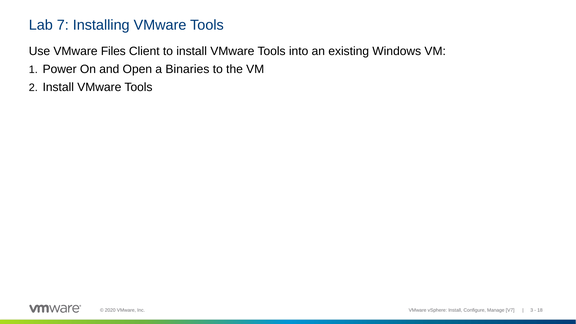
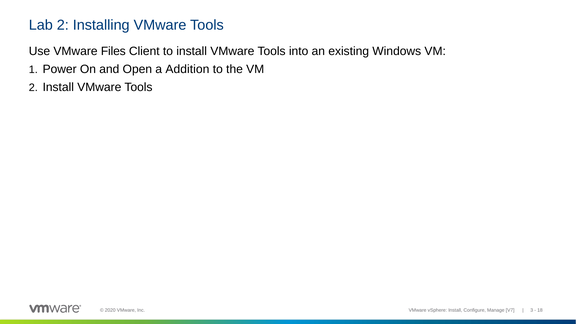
Lab 7: 7 -> 2
Binaries: Binaries -> Addition
